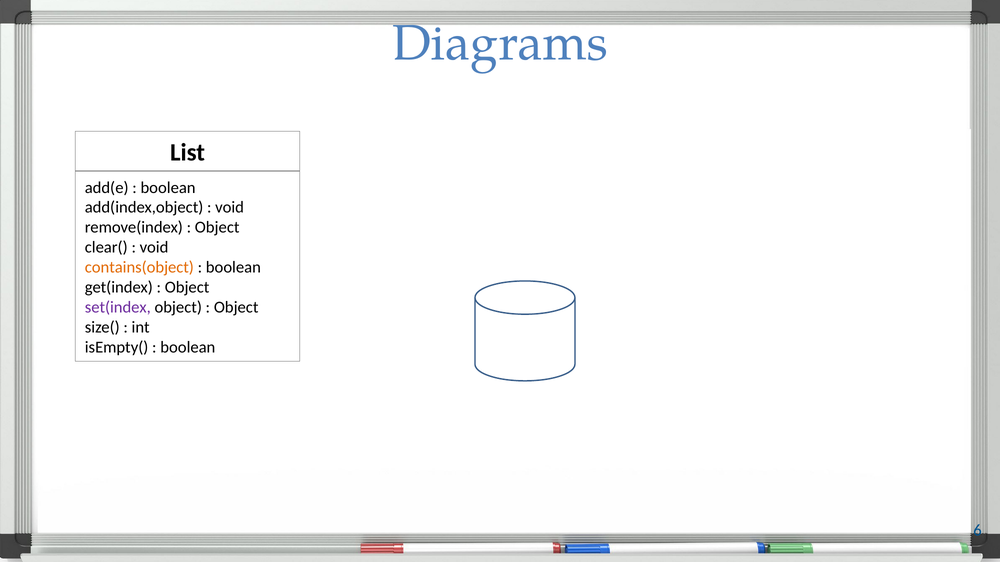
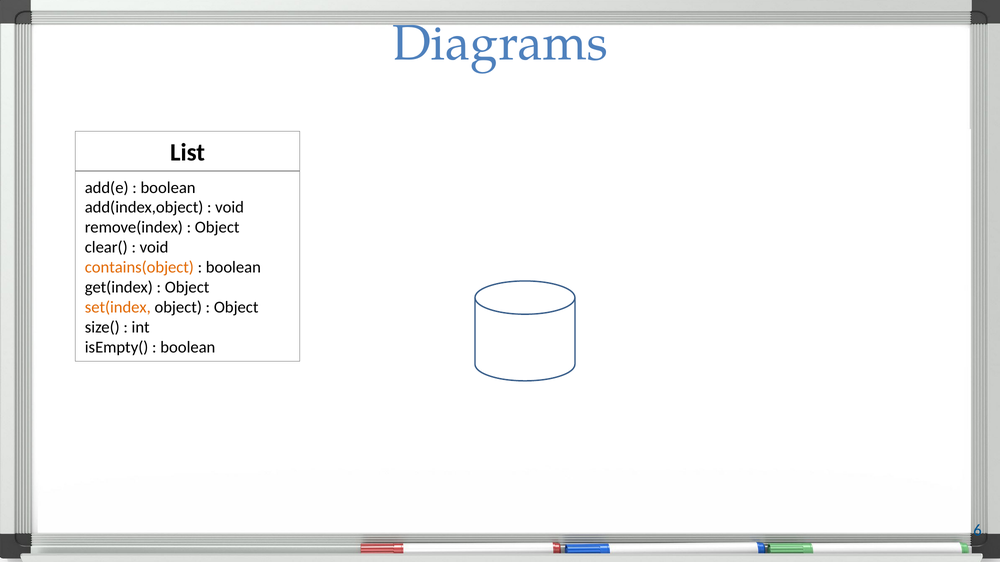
set(index colour: purple -> orange
